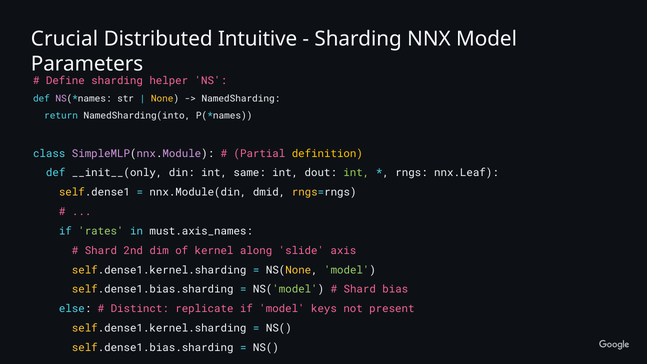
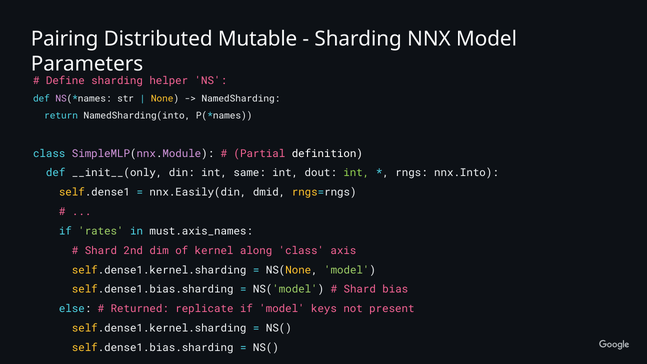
Crucial: Crucial -> Pairing
Intuitive: Intuitive -> Mutable
definition colour: yellow -> white
nnx.Leaf: nnx.Leaf -> nnx.Into
nnx.Module(din: nnx.Module(din -> nnx.Easily(din
along slide: slide -> class
Distinct: Distinct -> Returned
